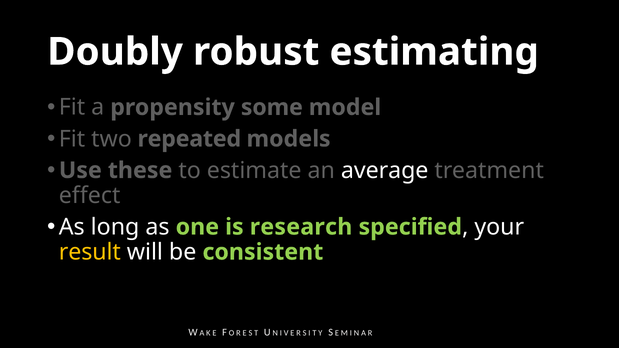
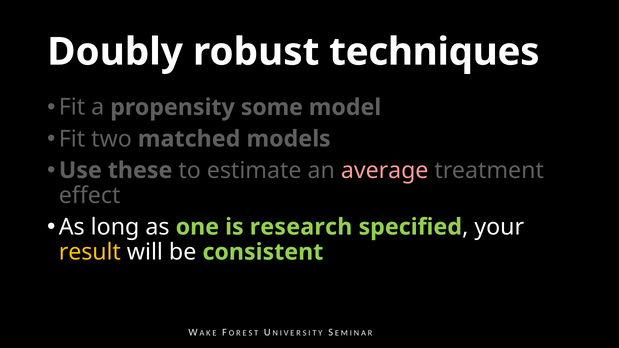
estimating: estimating -> techniques
repeated: repeated -> matched
average colour: white -> pink
